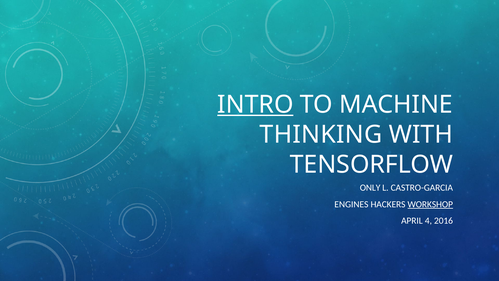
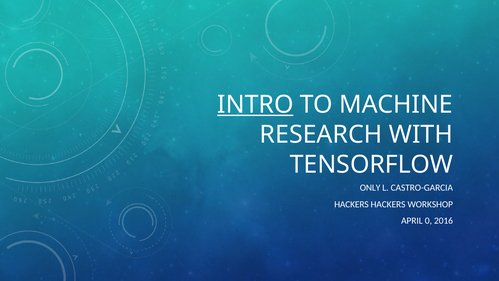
THINKING: THINKING -> RESEARCH
ENGINES at (351, 204): ENGINES -> HACKERS
WORKSHOP underline: present -> none
4: 4 -> 0
